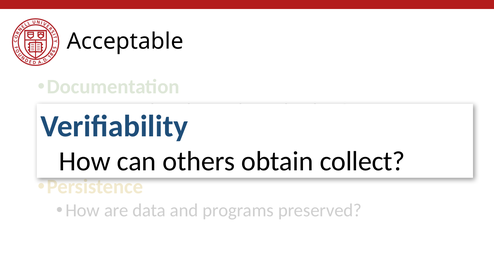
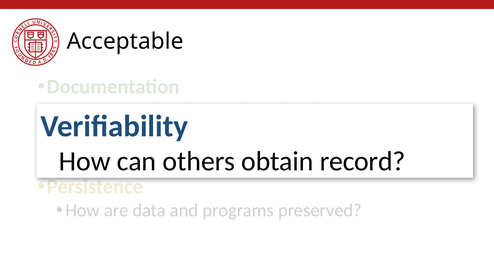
collect: collect -> record
